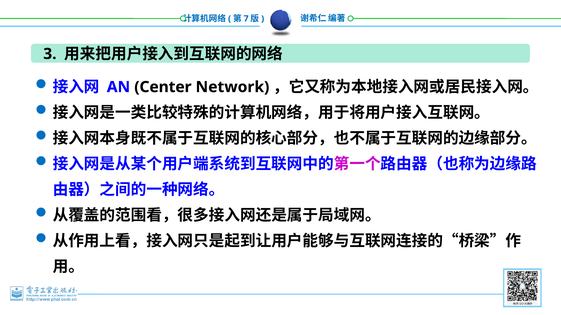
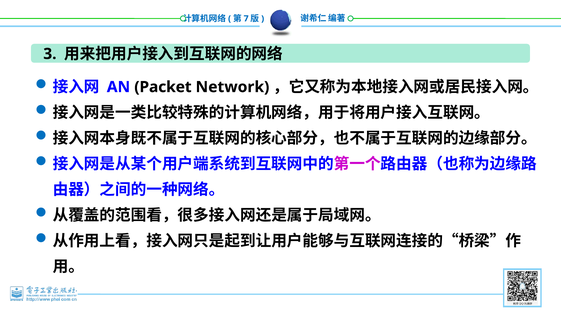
Center: Center -> Packet
